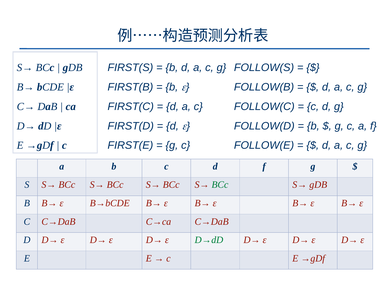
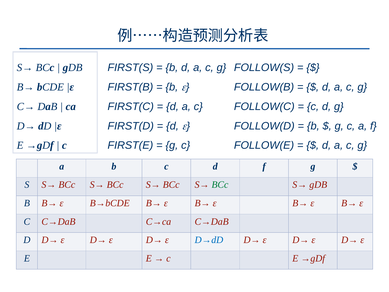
D→dD colour: green -> blue
